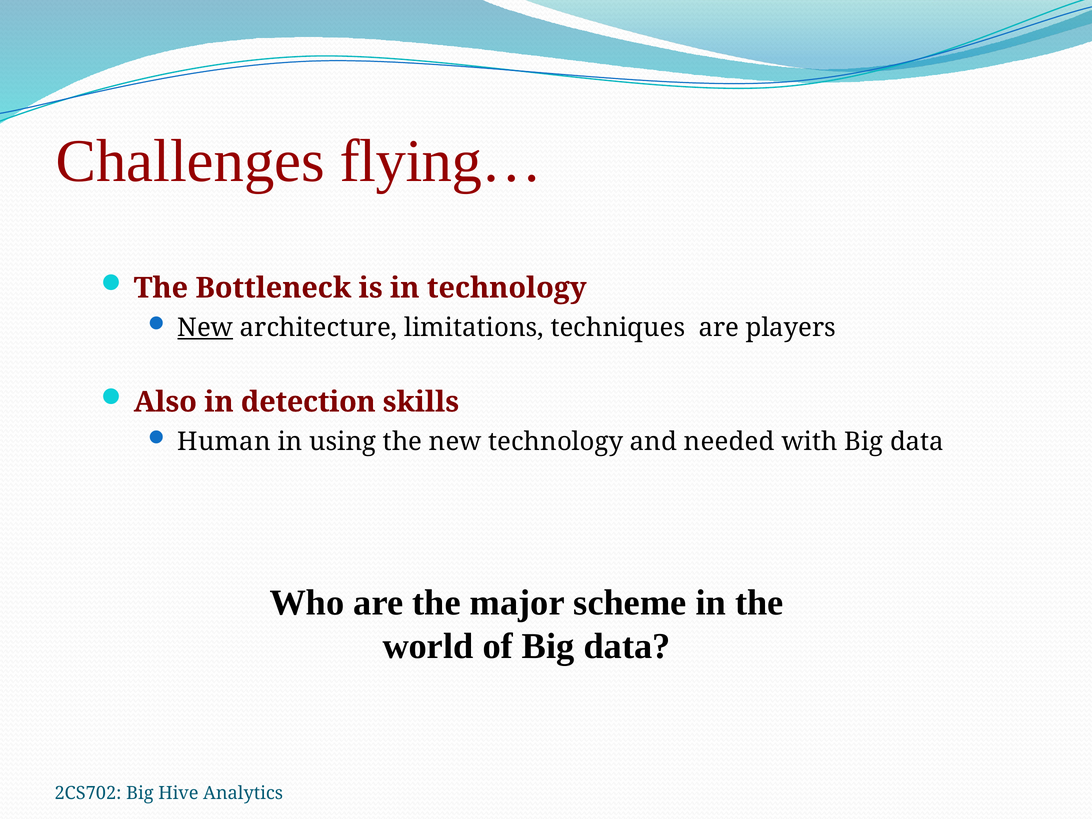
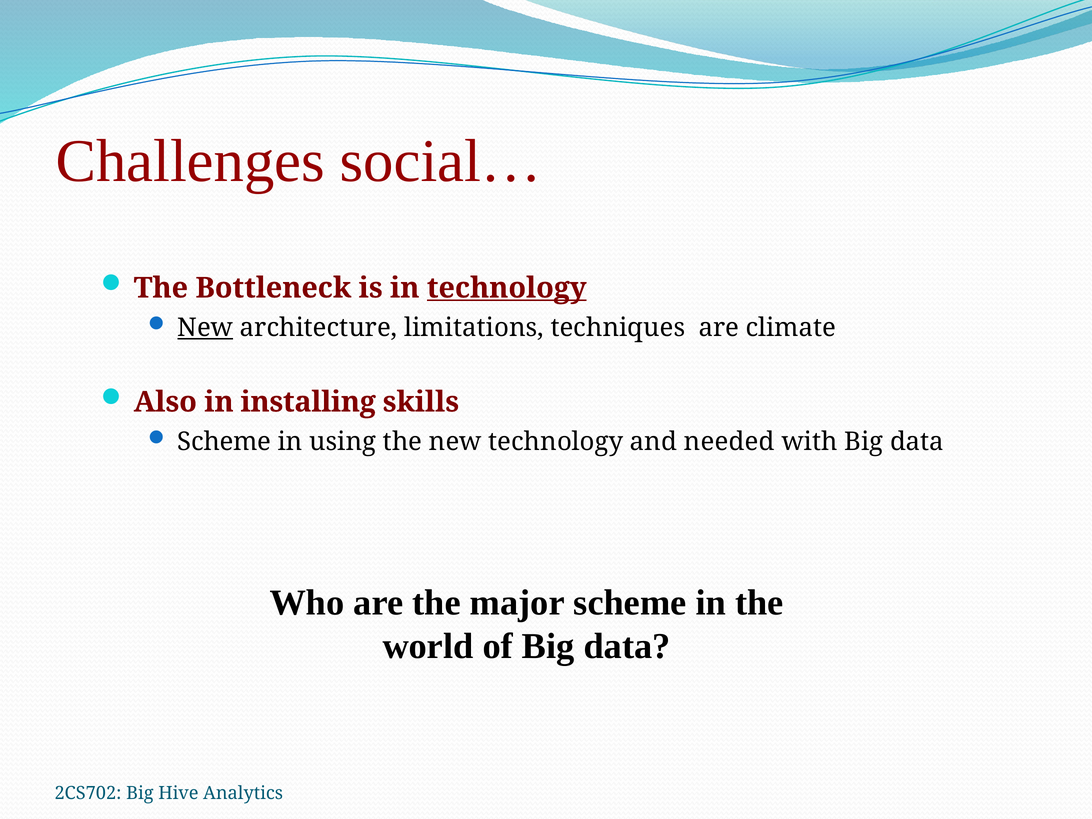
flying…: flying… -> social…
technology at (507, 288) underline: none -> present
players: players -> climate
detection: detection -> installing
Human at (224, 442): Human -> Scheme
